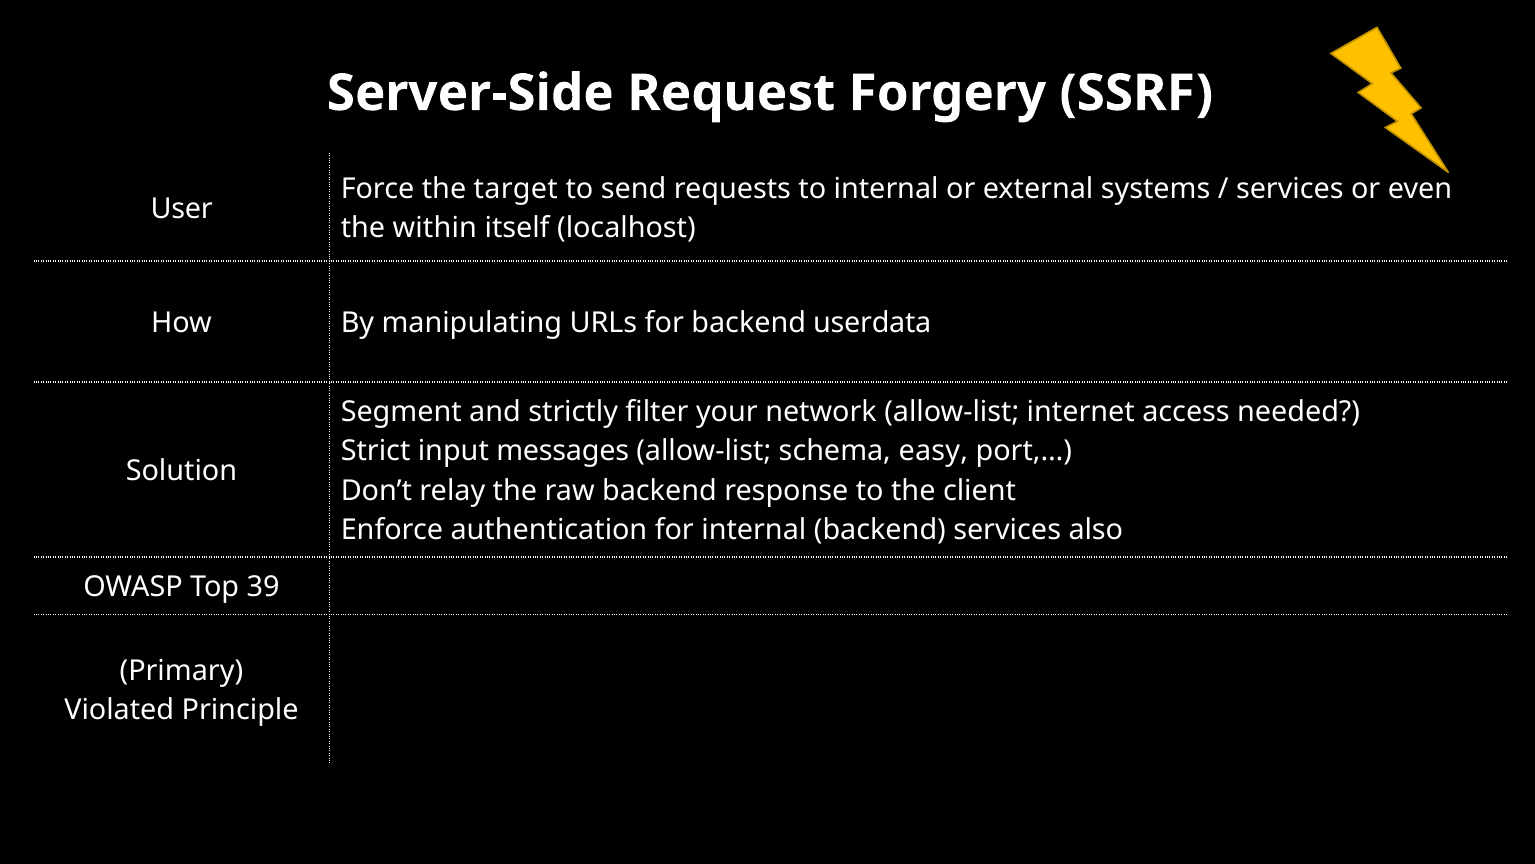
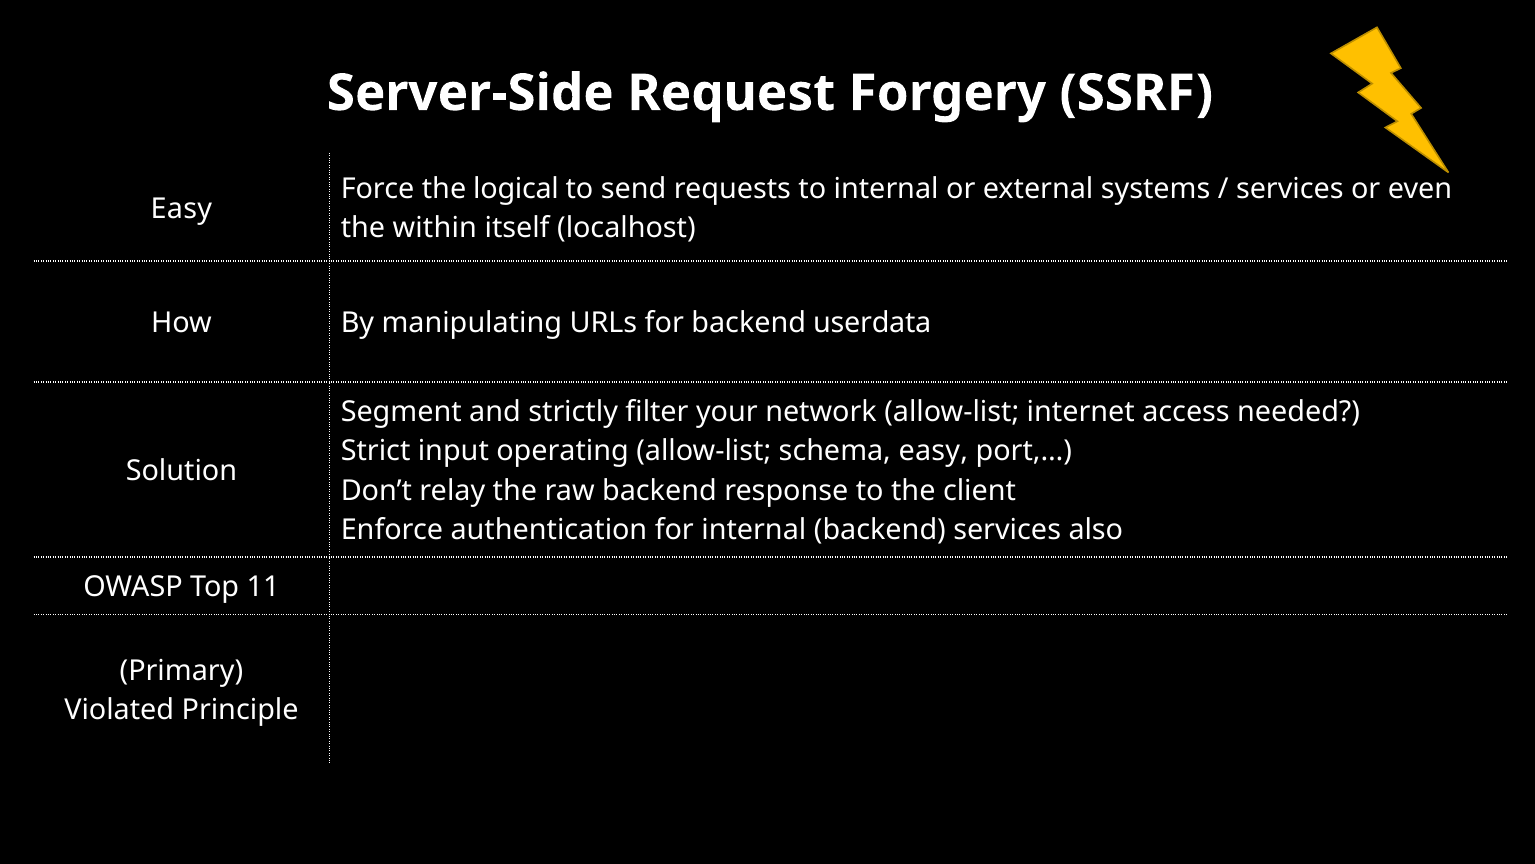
target: target -> logical
User at (182, 208): User -> Easy
messages: messages -> operating
39: 39 -> 11
